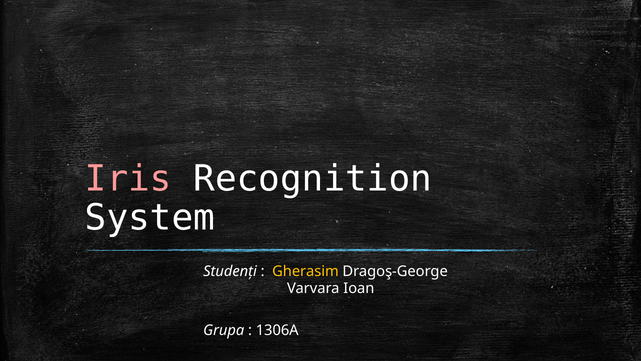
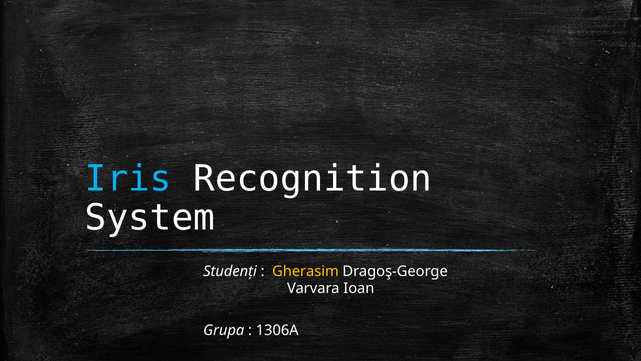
Iris colour: pink -> light blue
